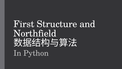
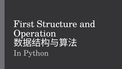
Northfield: Northfield -> Operation
